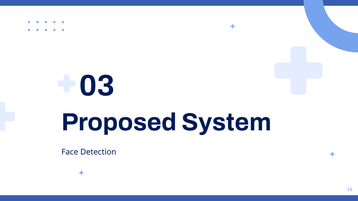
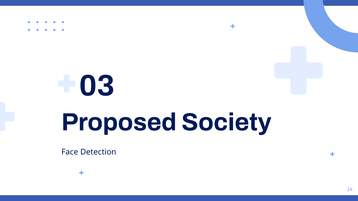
System: System -> Society
